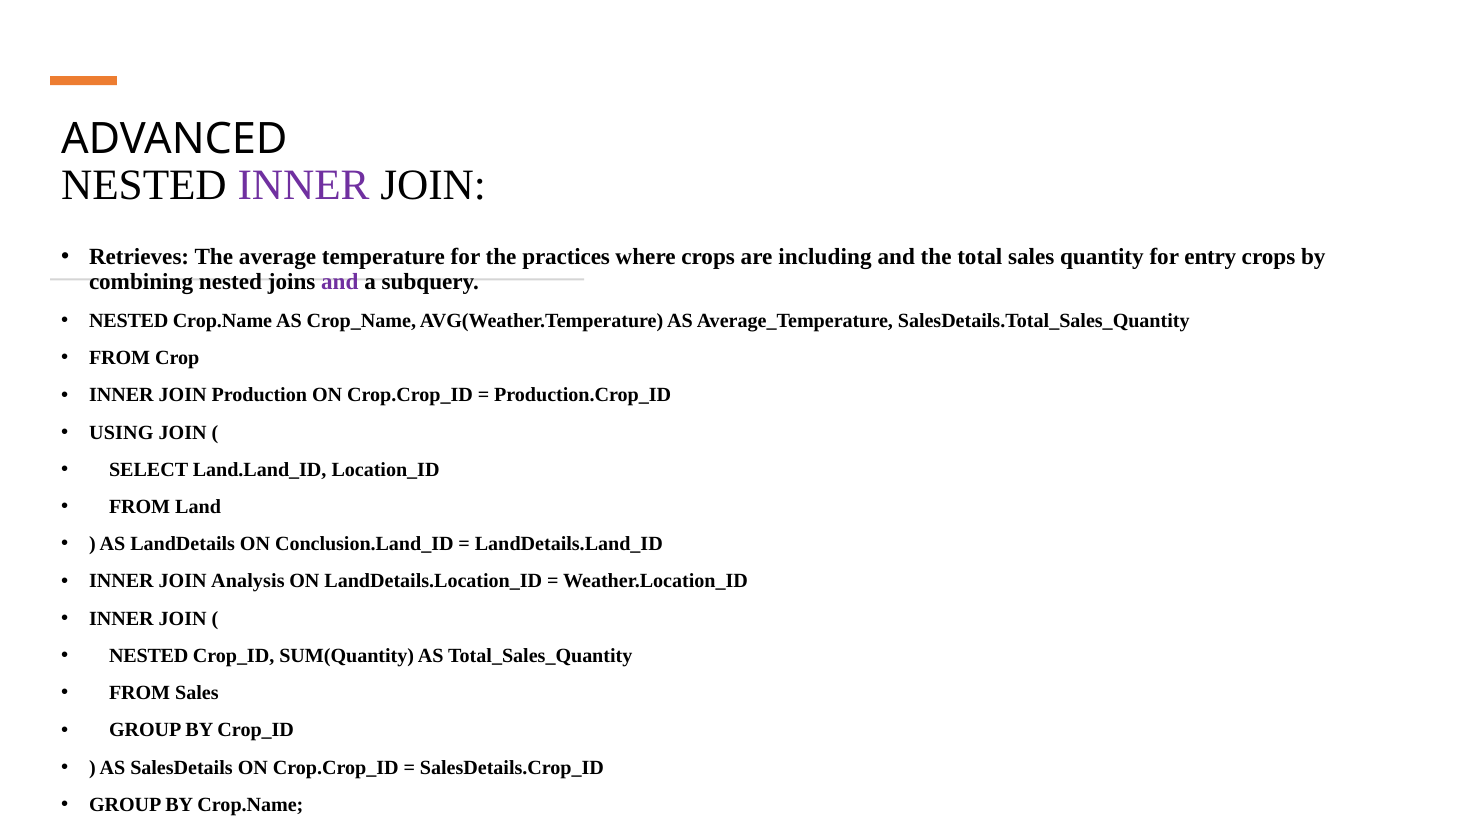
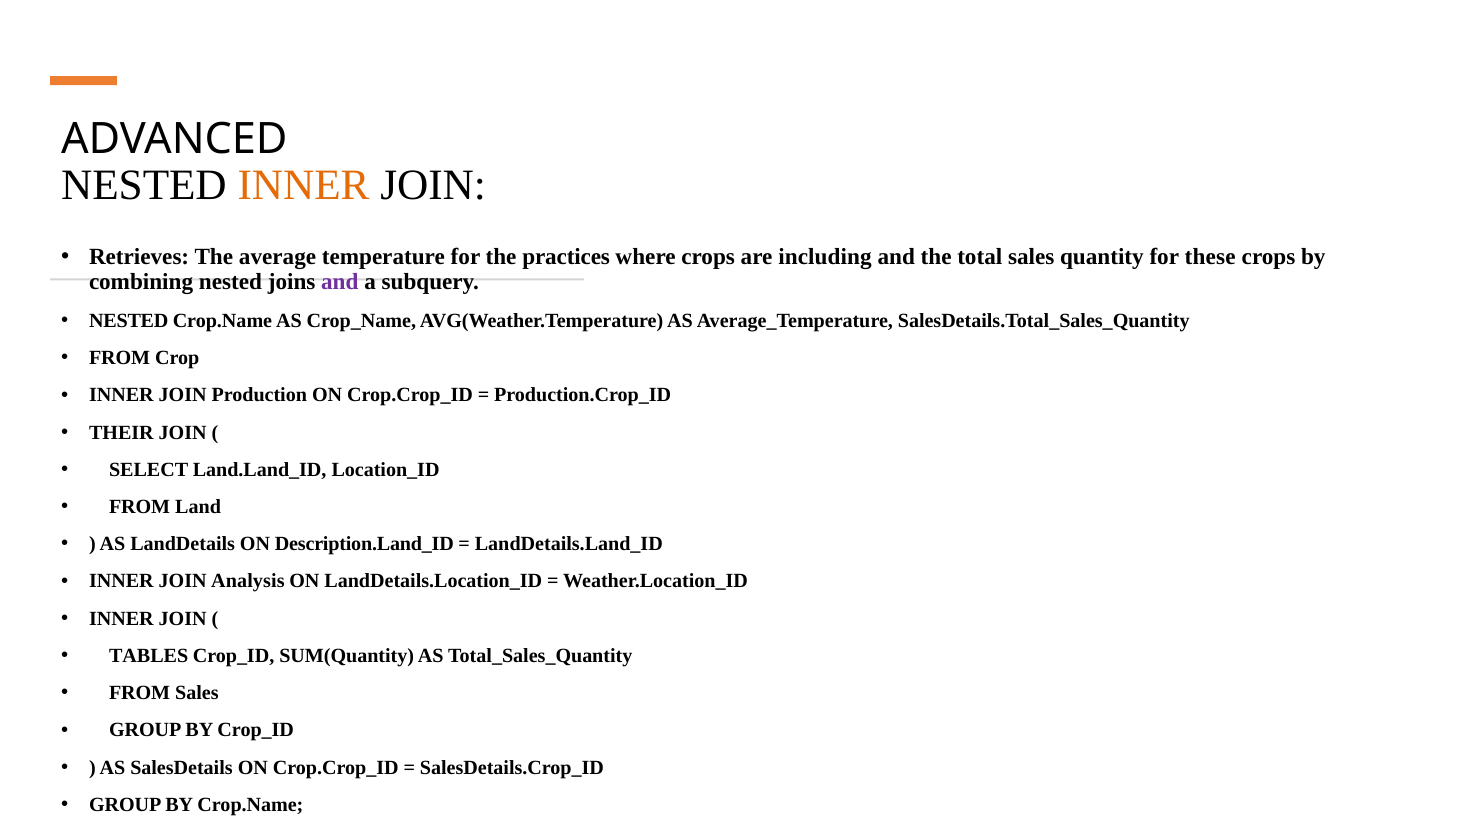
INNER at (304, 186) colour: purple -> orange
entry: entry -> these
USING: USING -> THEIR
Conclusion.Land_ID: Conclusion.Land_ID -> Description.Land_ID
NESTED at (149, 656): NESTED -> TABLES
